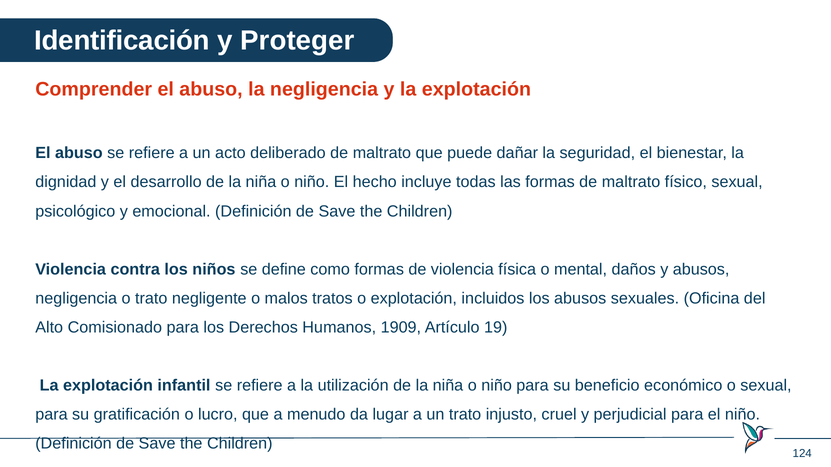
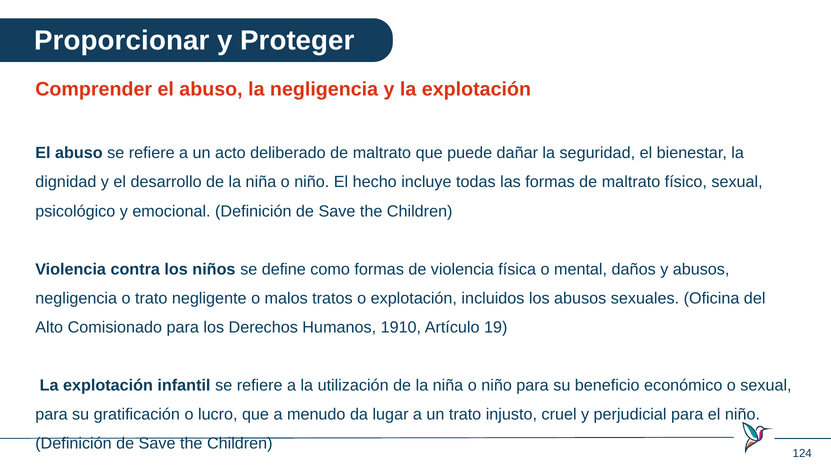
Identificación: Identificación -> Proporcionar
1909: 1909 -> 1910
